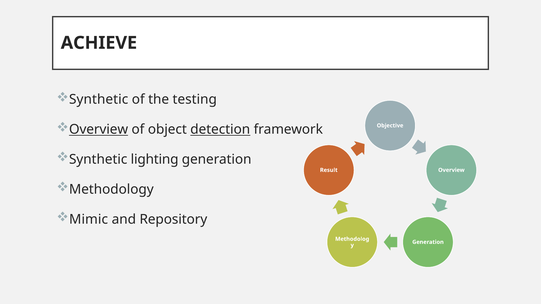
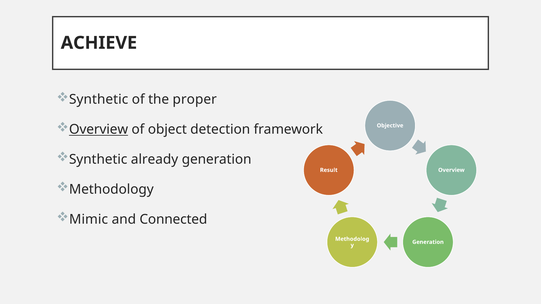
testing: testing -> proper
detection underline: present -> none
lighting: lighting -> already
Repository: Repository -> Connected
